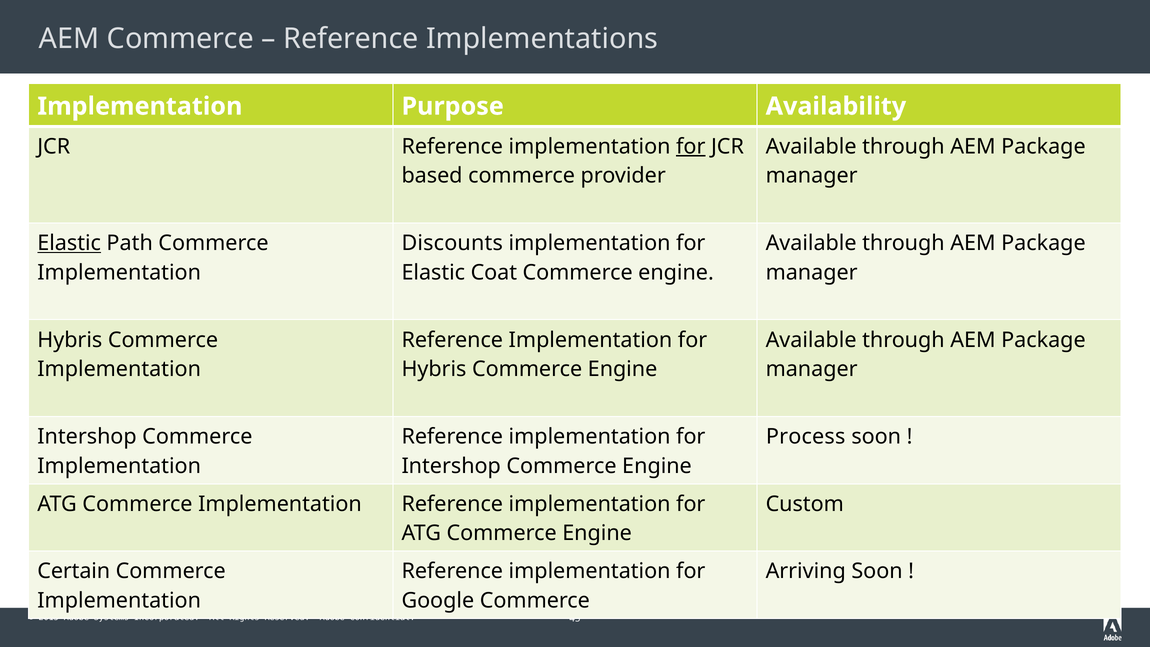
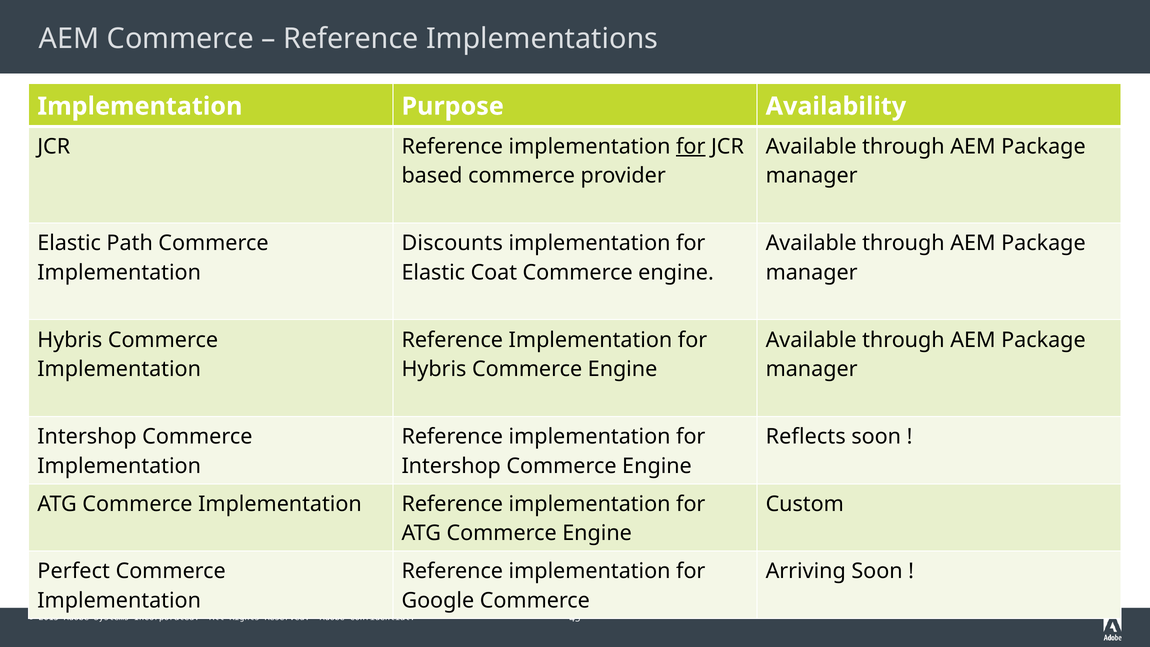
Elastic at (69, 243) underline: present -> none
Process: Process -> Reflects
Certain: Certain -> Perfect
